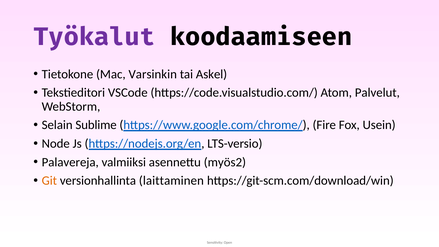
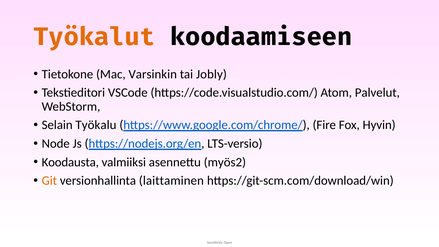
Työkalut colour: purple -> orange
Askel: Askel -> Jobly
Sublime: Sublime -> Työkalu
Usein: Usein -> Hyvin
Palavereja: Palavereja -> Koodausta
